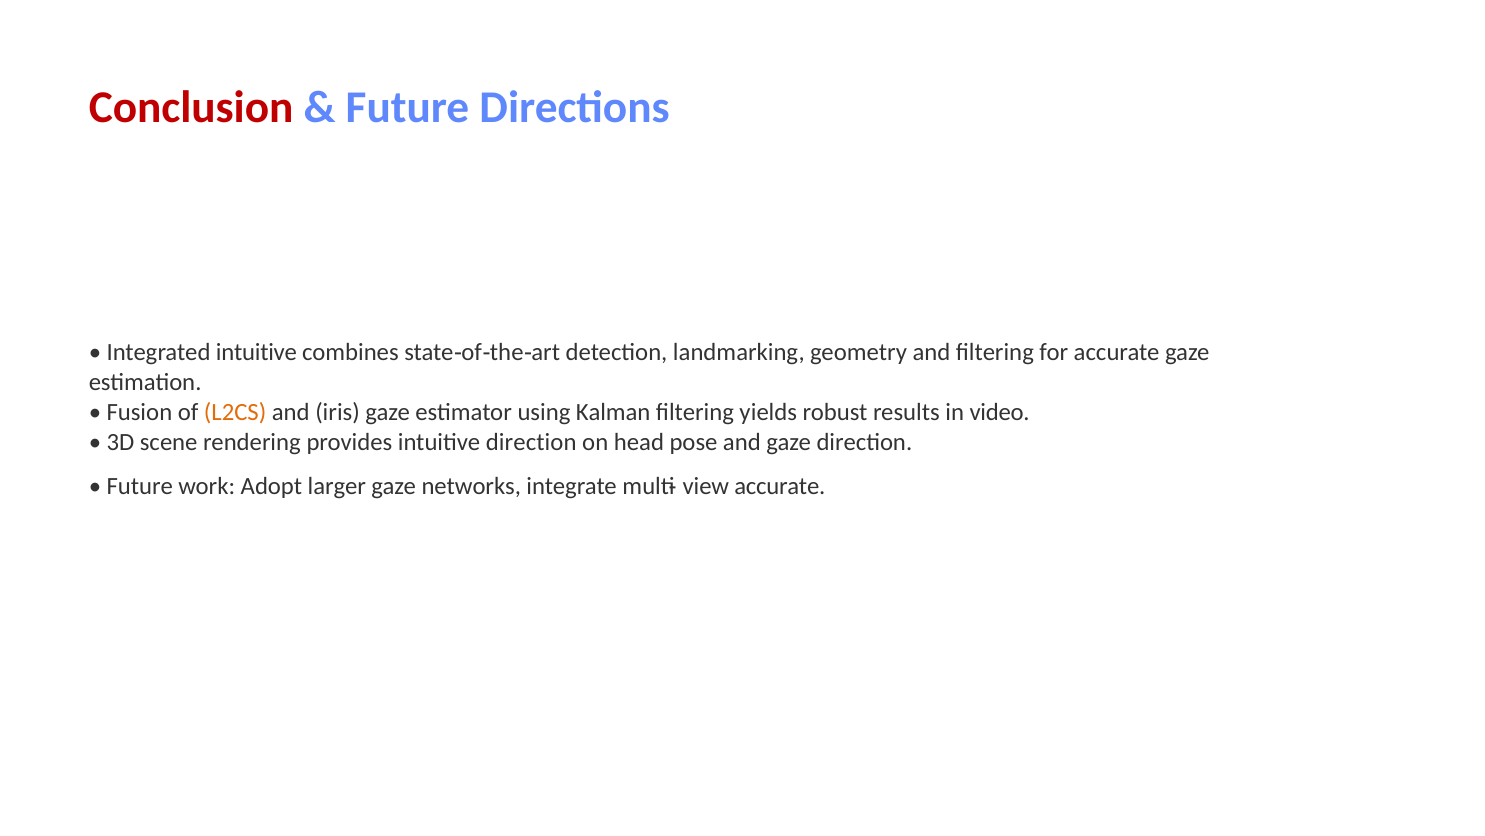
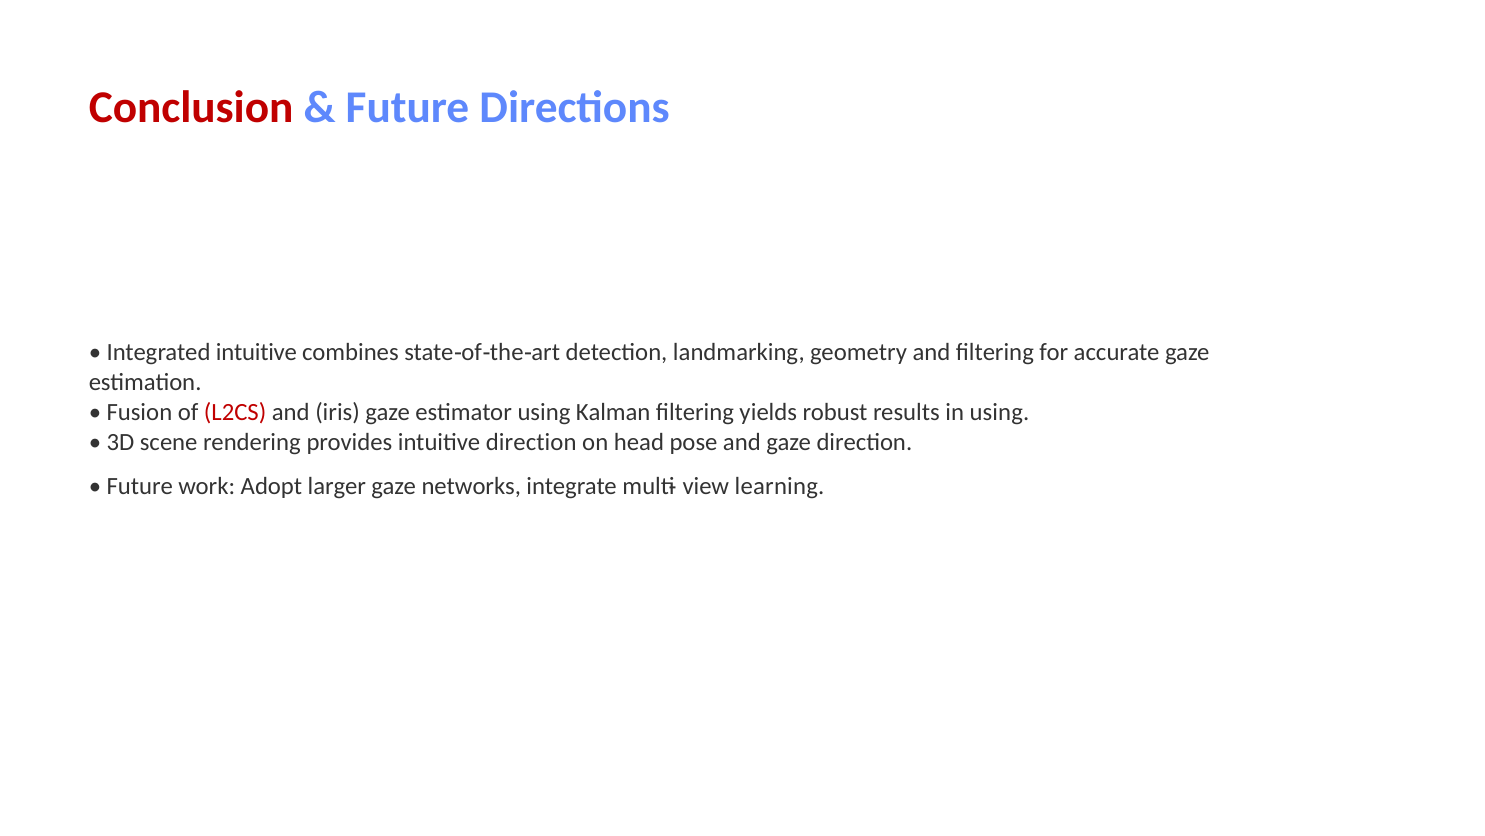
L2CS colour: orange -> red
in video: video -> using
accurate at (780, 487): accurate -> learning
